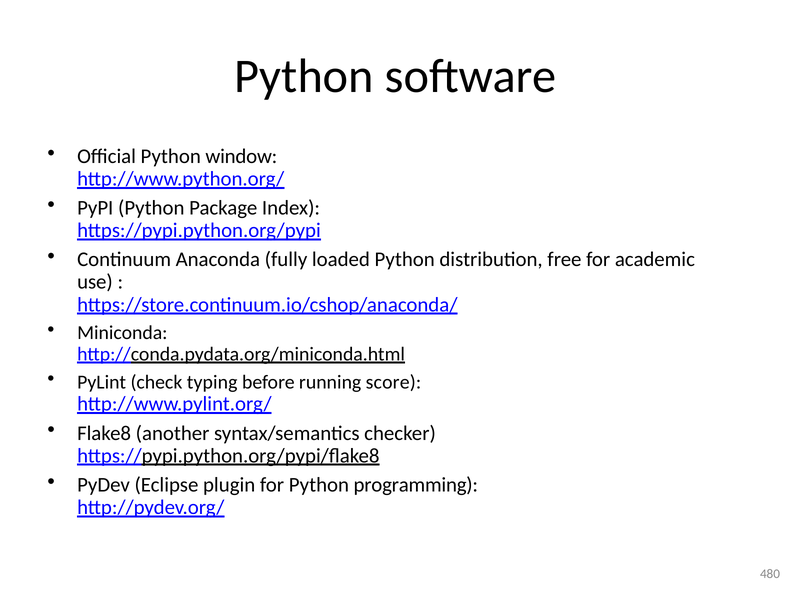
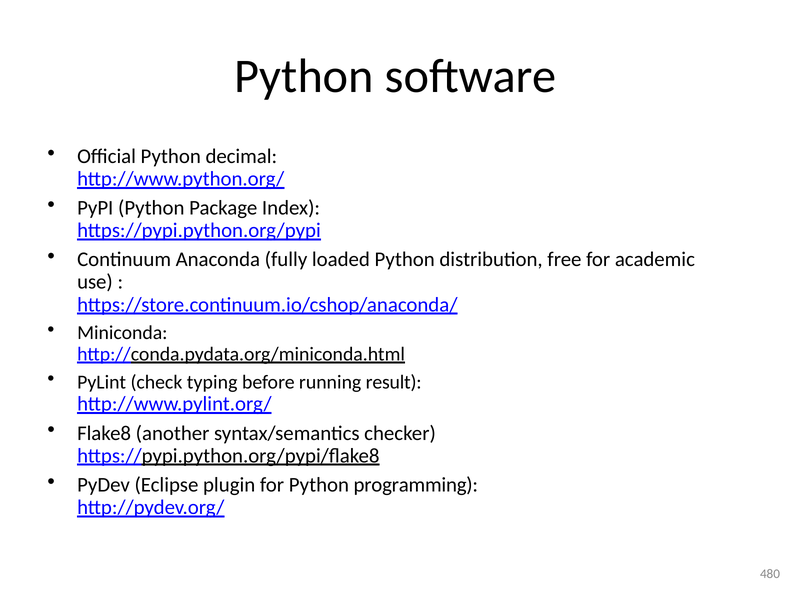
window: window -> decimal
score: score -> result
